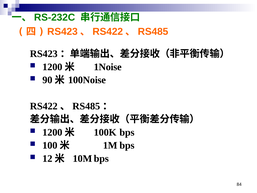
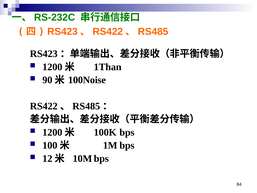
1Noise: 1Noise -> 1Than
